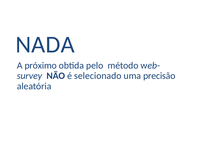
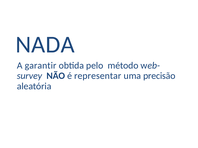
próximo: próximo -> garantir
selecionado: selecionado -> representar
